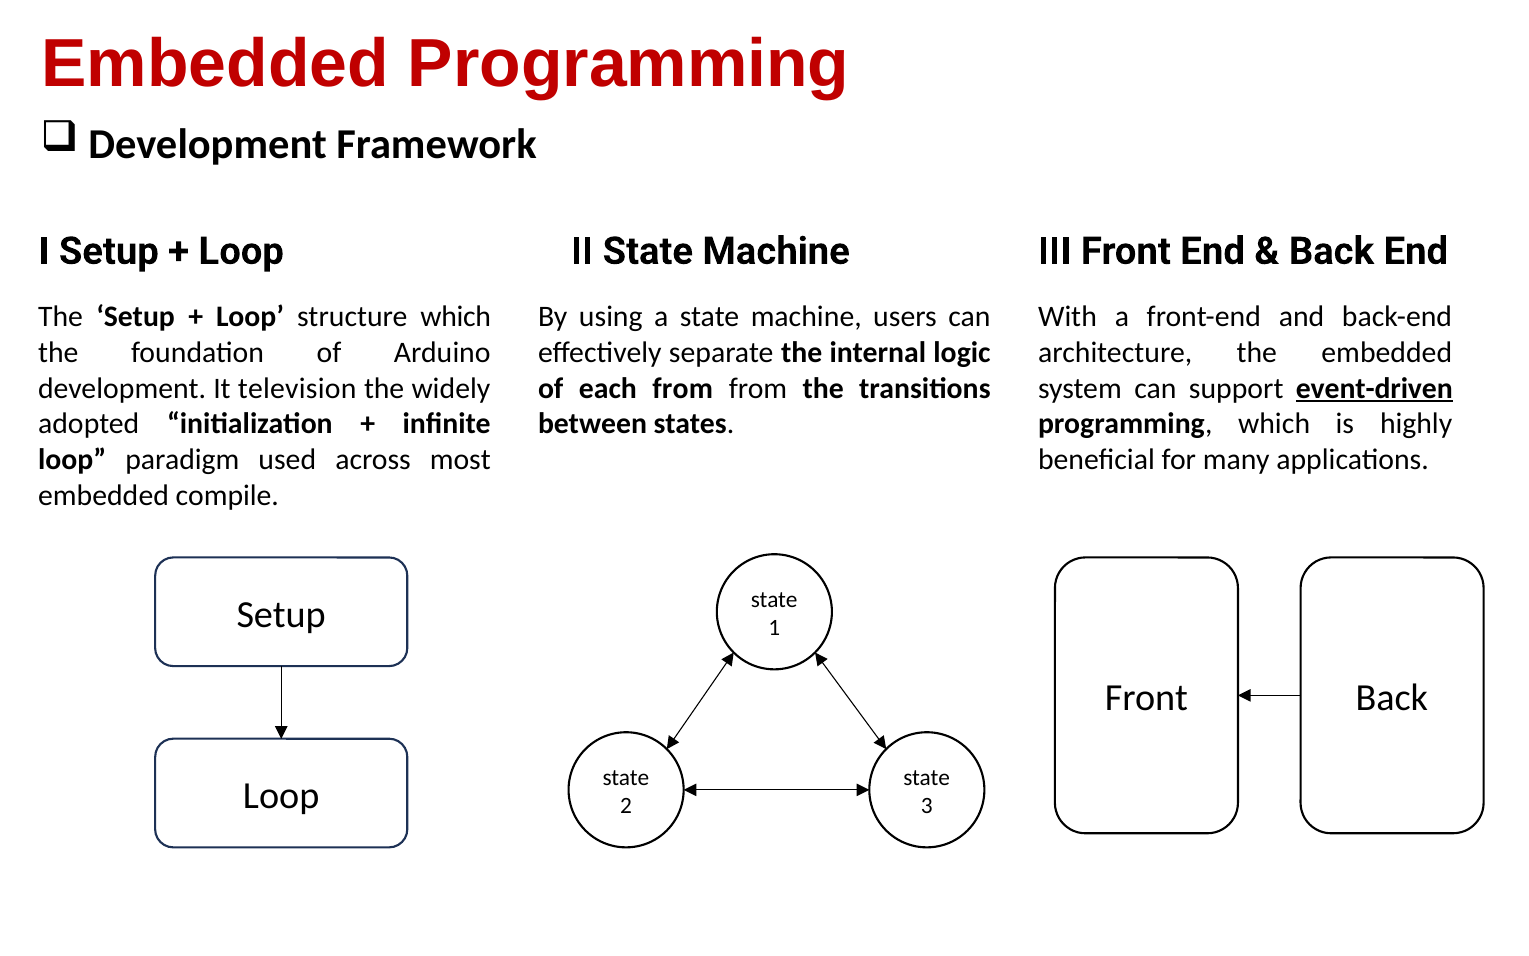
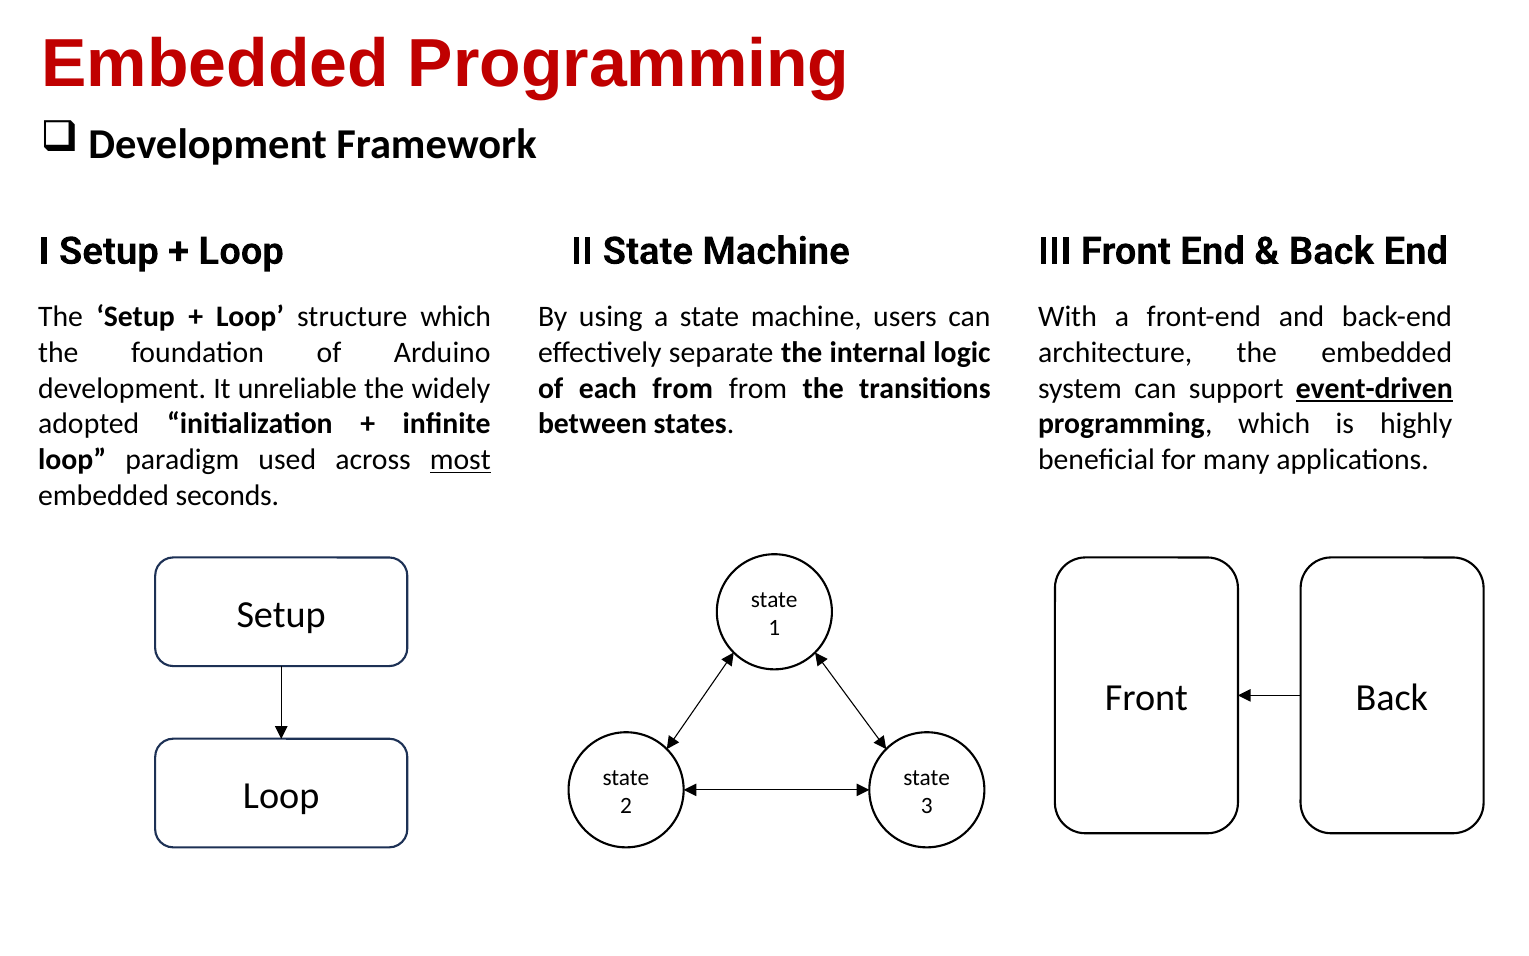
television: television -> unreliable
most underline: none -> present
compile: compile -> seconds
